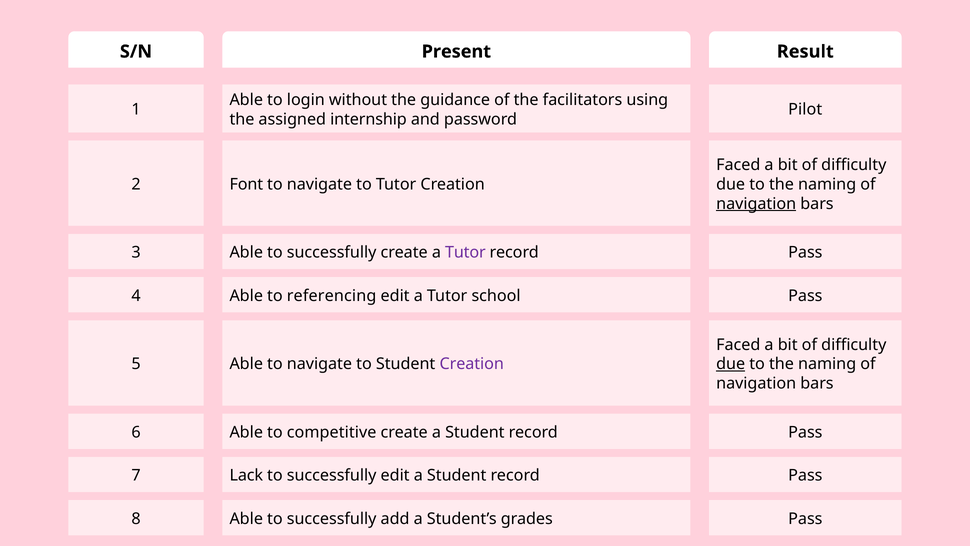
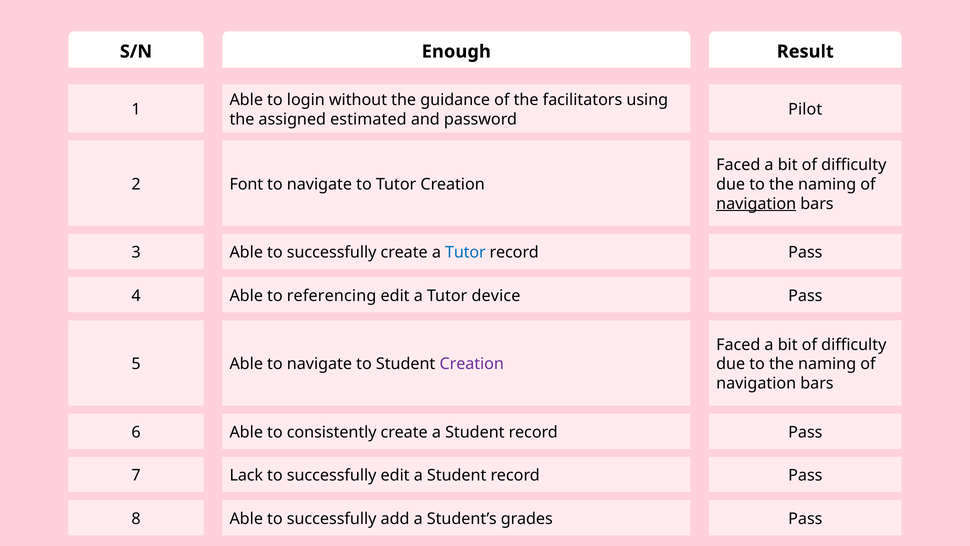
Present: Present -> Enough
internship: internship -> estimated
Tutor at (465, 252) colour: purple -> blue
school: school -> device
due at (731, 364) underline: present -> none
competitive: competitive -> consistently
